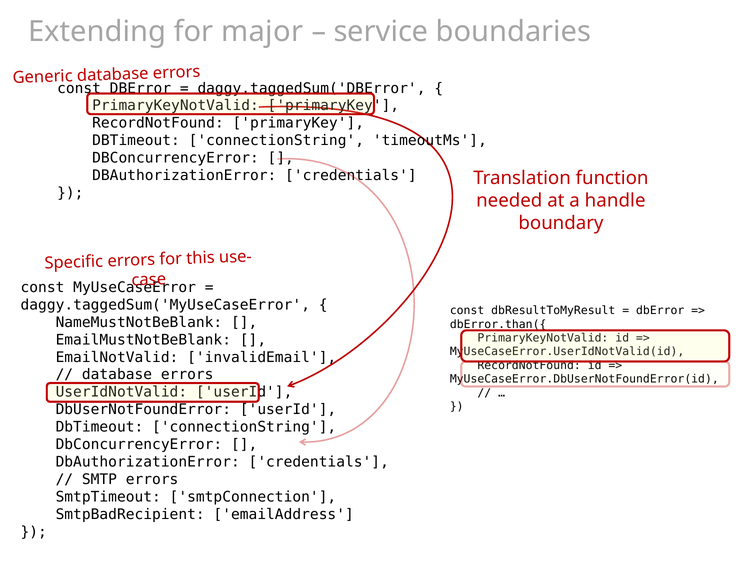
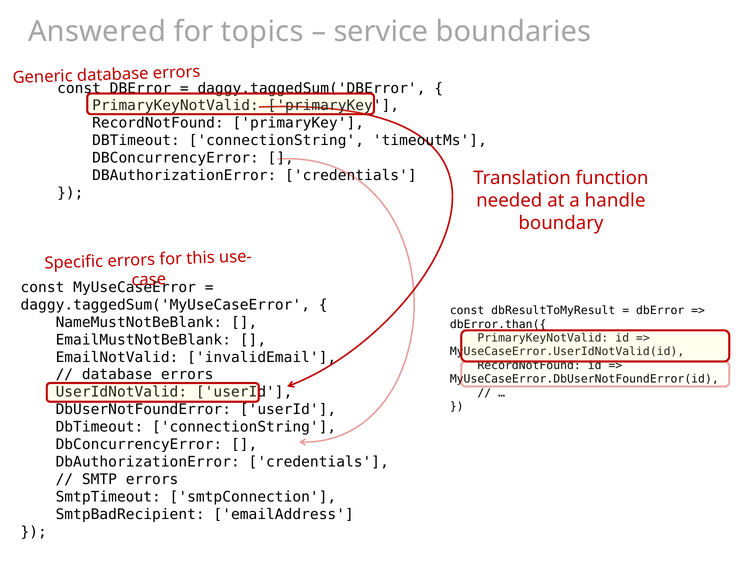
Extending: Extending -> Answered
major: major -> topics
